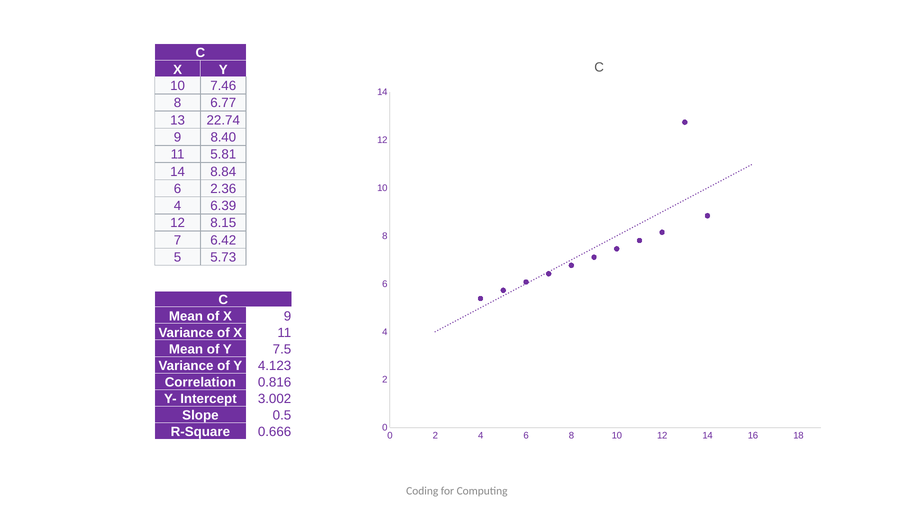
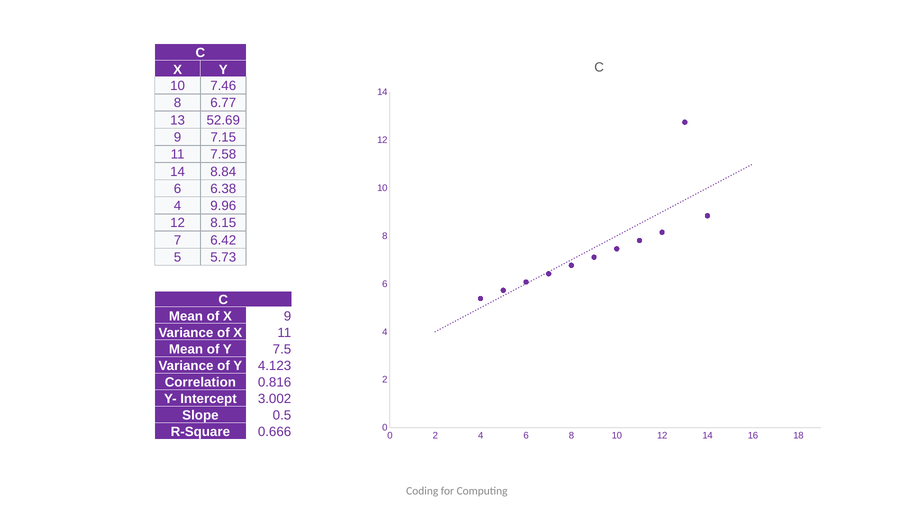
22.74: 22.74 -> 52.69
8.40: 8.40 -> 7.15
5.81: 5.81 -> 7.58
2.36: 2.36 -> 6.38
6.39: 6.39 -> 9.96
